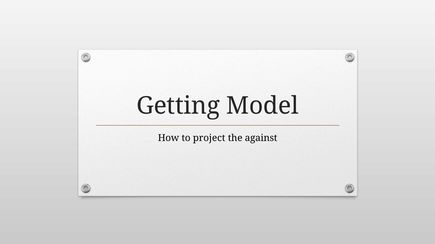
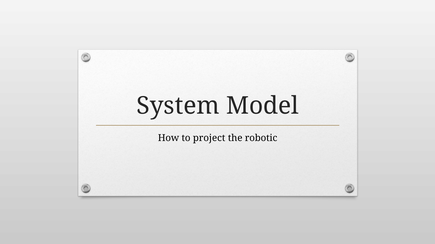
Getting: Getting -> System
against: against -> robotic
